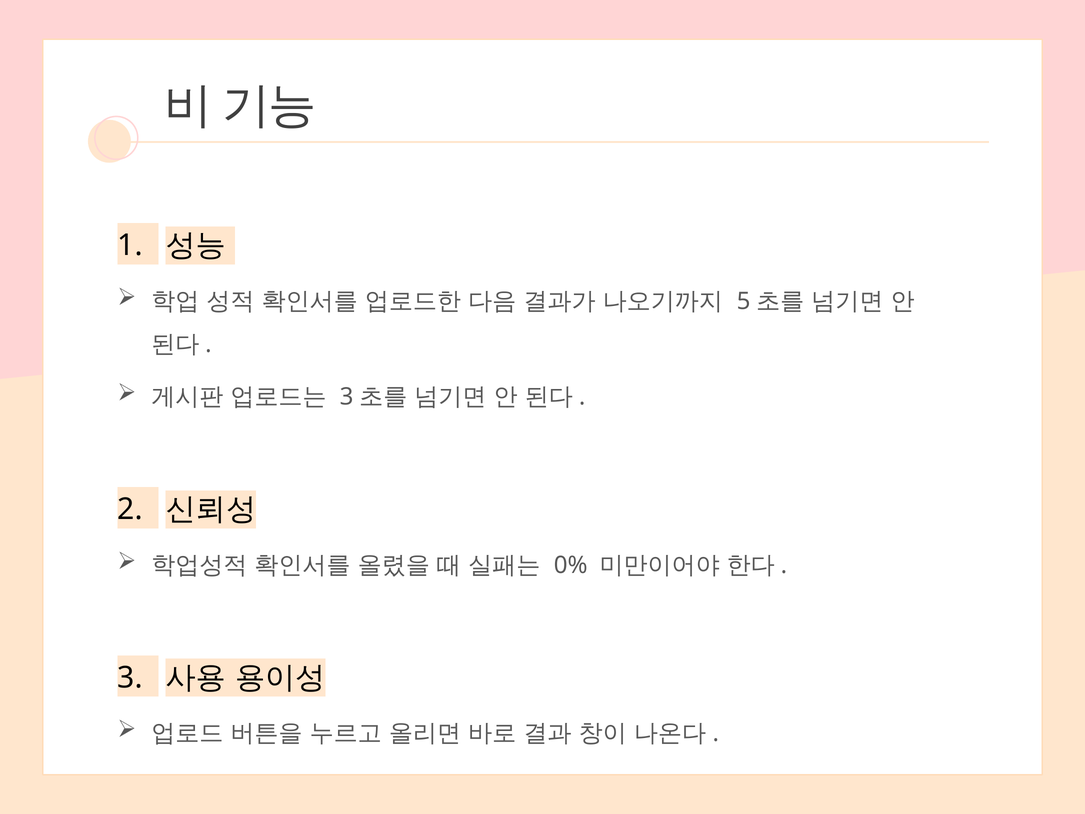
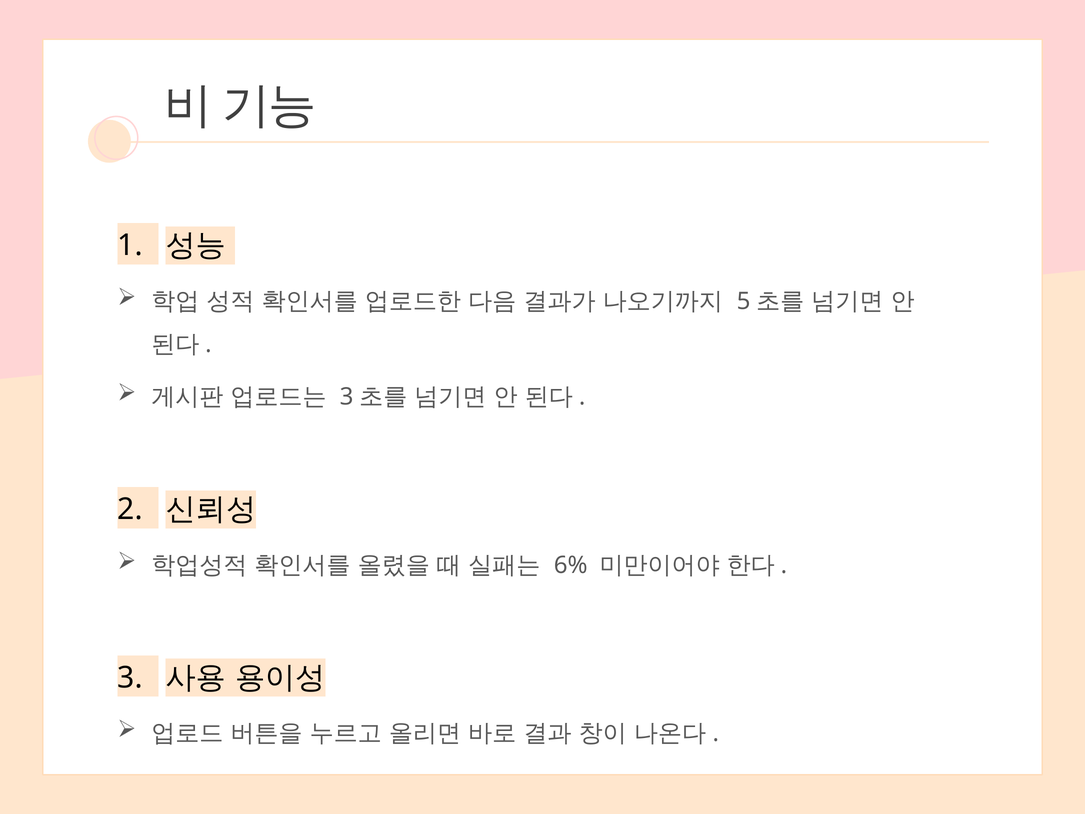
0%: 0% -> 6%
